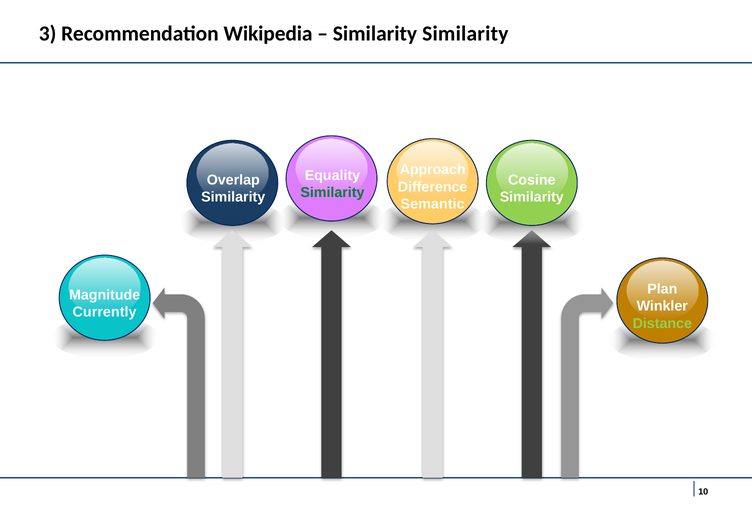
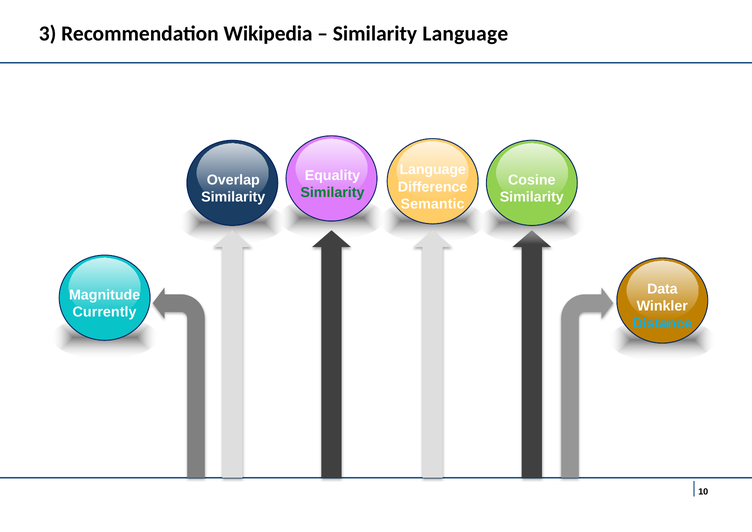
Similarity at (465, 34): Similarity -> Language
Approach at (433, 170): Approach -> Language
Plan: Plan -> Data
Distance colour: light green -> light blue
